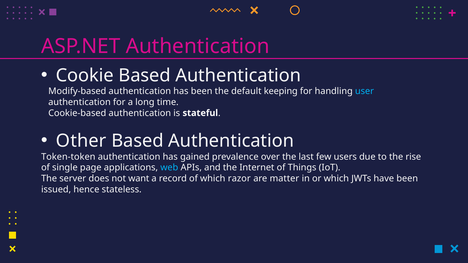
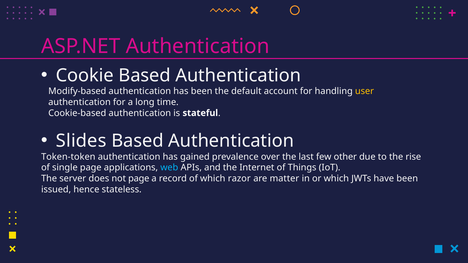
keeping: keeping -> account
user colour: light blue -> yellow
Other: Other -> Slides
users: users -> other
not want: want -> page
